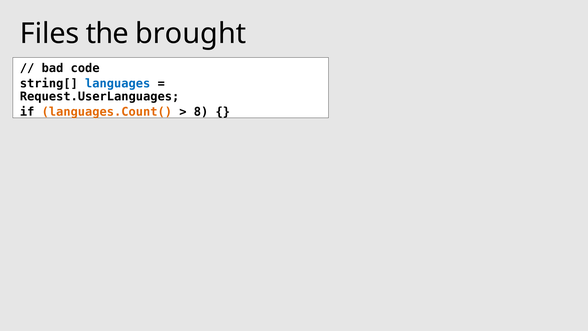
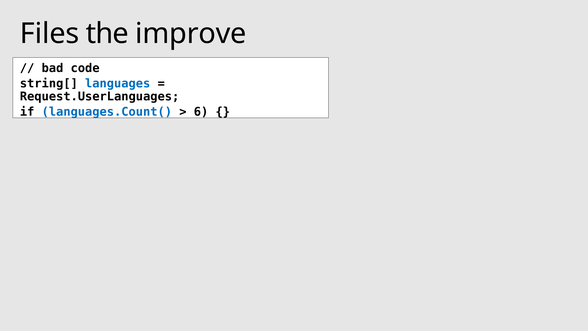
brought: brought -> improve
languages.Count( colour: orange -> blue
8: 8 -> 6
